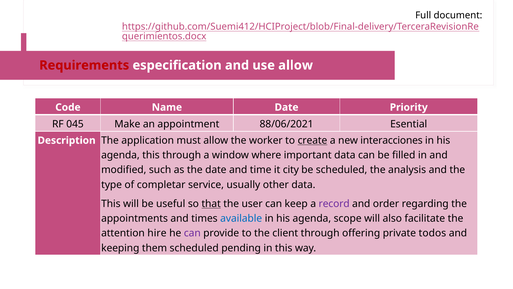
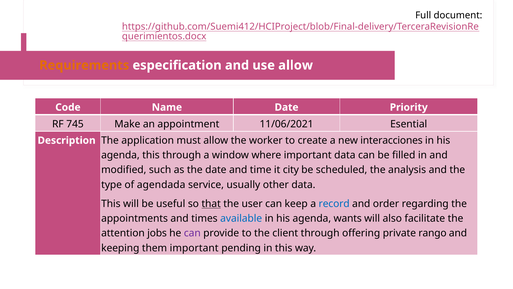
Requirements colour: red -> orange
045: 045 -> 745
88/06/2021: 88/06/2021 -> 11/06/2021
create underline: present -> none
completar: completar -> agendada
record colour: purple -> blue
scope: scope -> wants
hire: hire -> jobs
todos: todos -> rango
them scheduled: scheduled -> important
